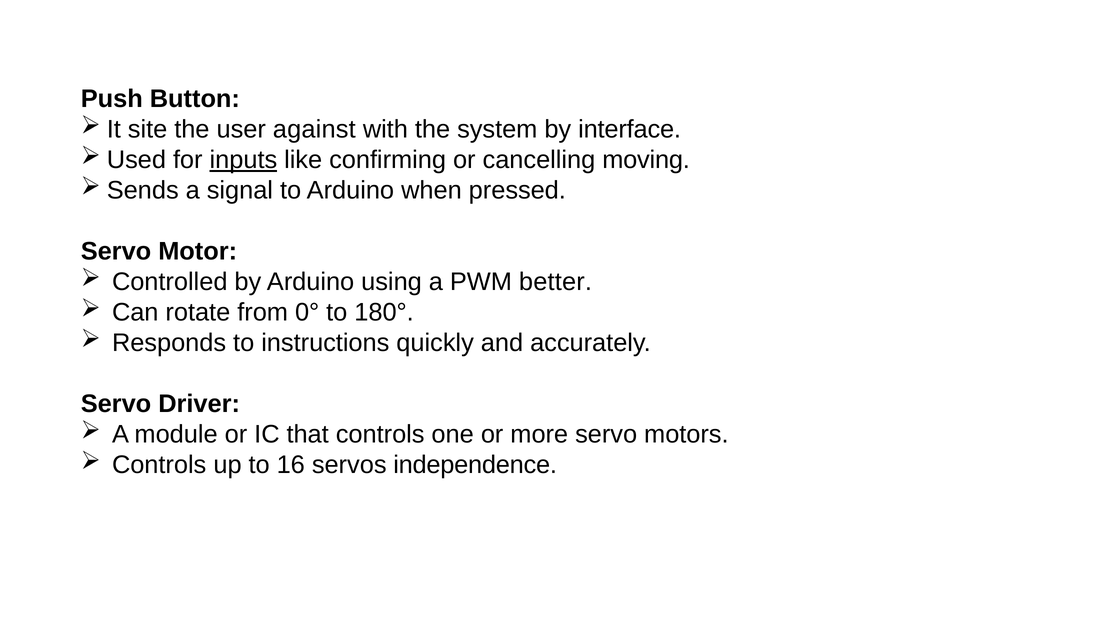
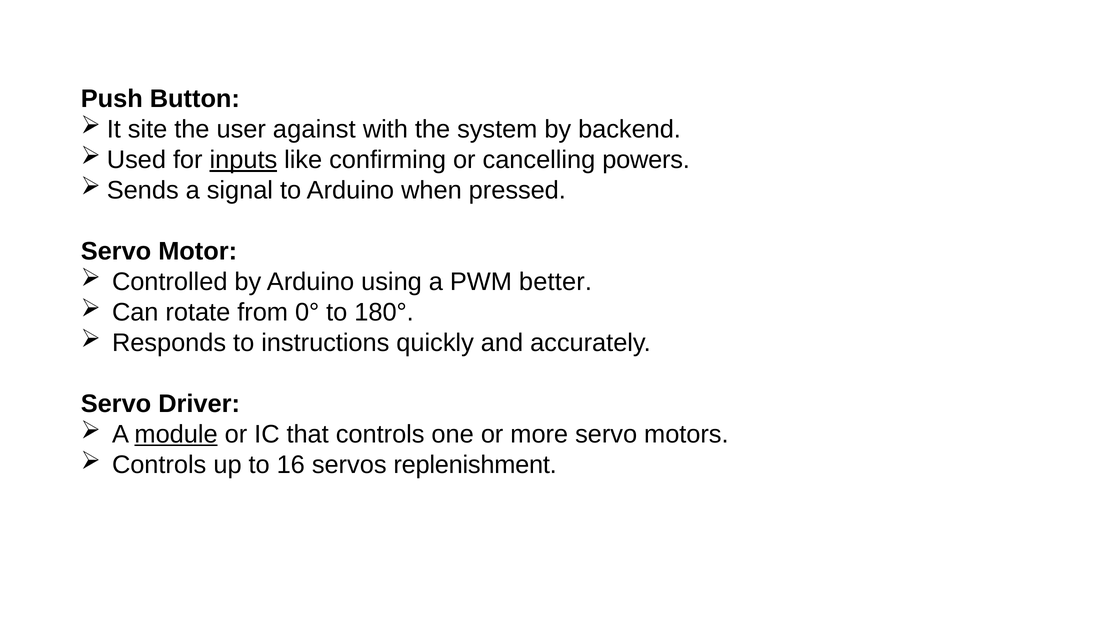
interface: interface -> backend
moving: moving -> powers
module underline: none -> present
independence: independence -> replenishment
